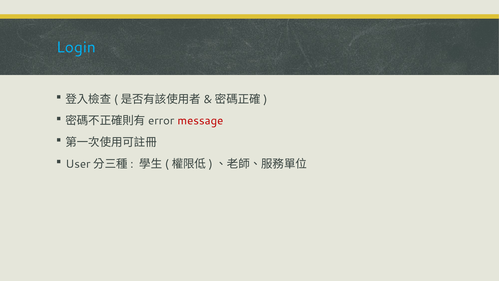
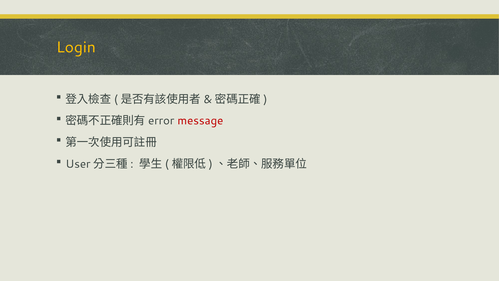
Login colour: light blue -> yellow
